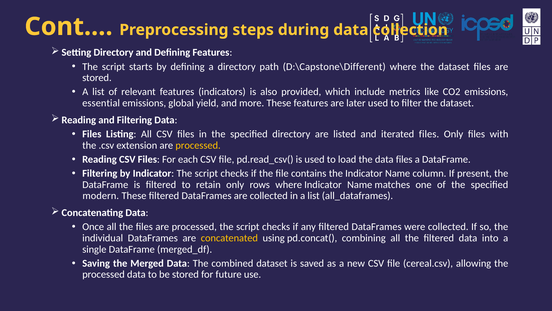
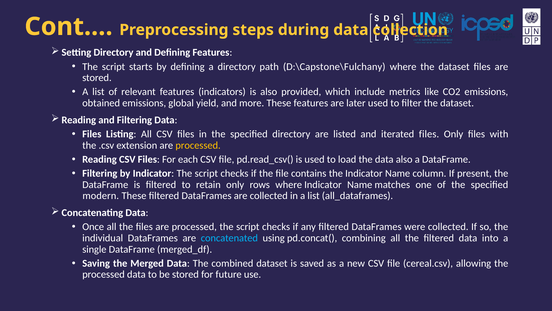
D:\Capstone\Different: D:\Capstone\Different -> D:\Capstone\Fulchany
essential: essential -> obtained
data files: files -> also
concatenated colour: yellow -> light blue
